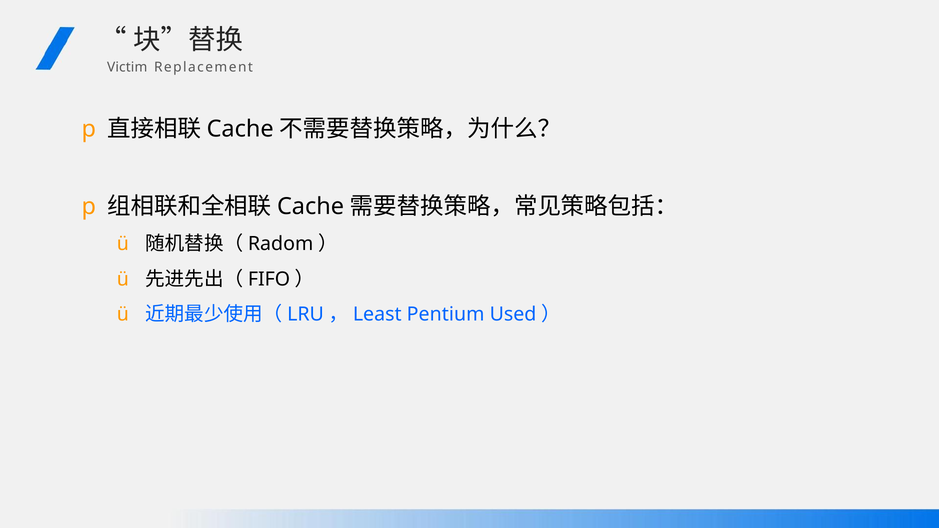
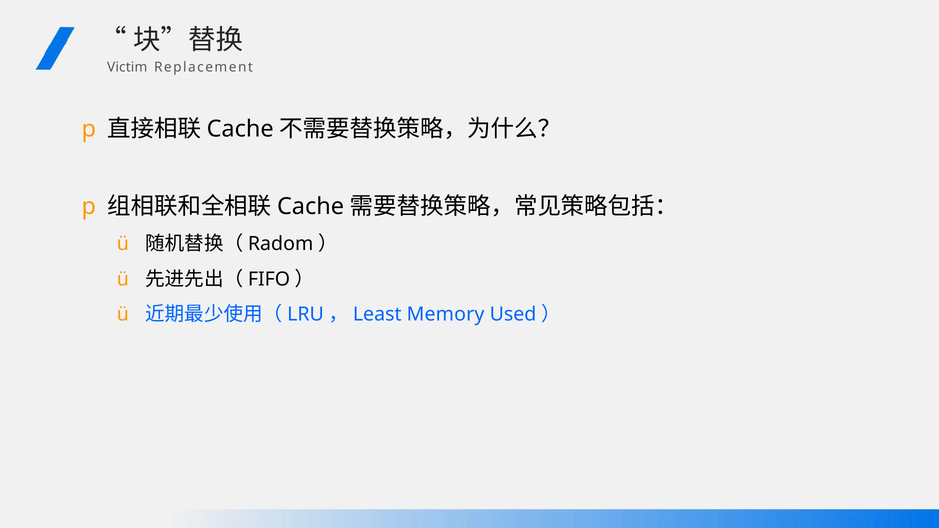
Pentium: Pentium -> Memory
